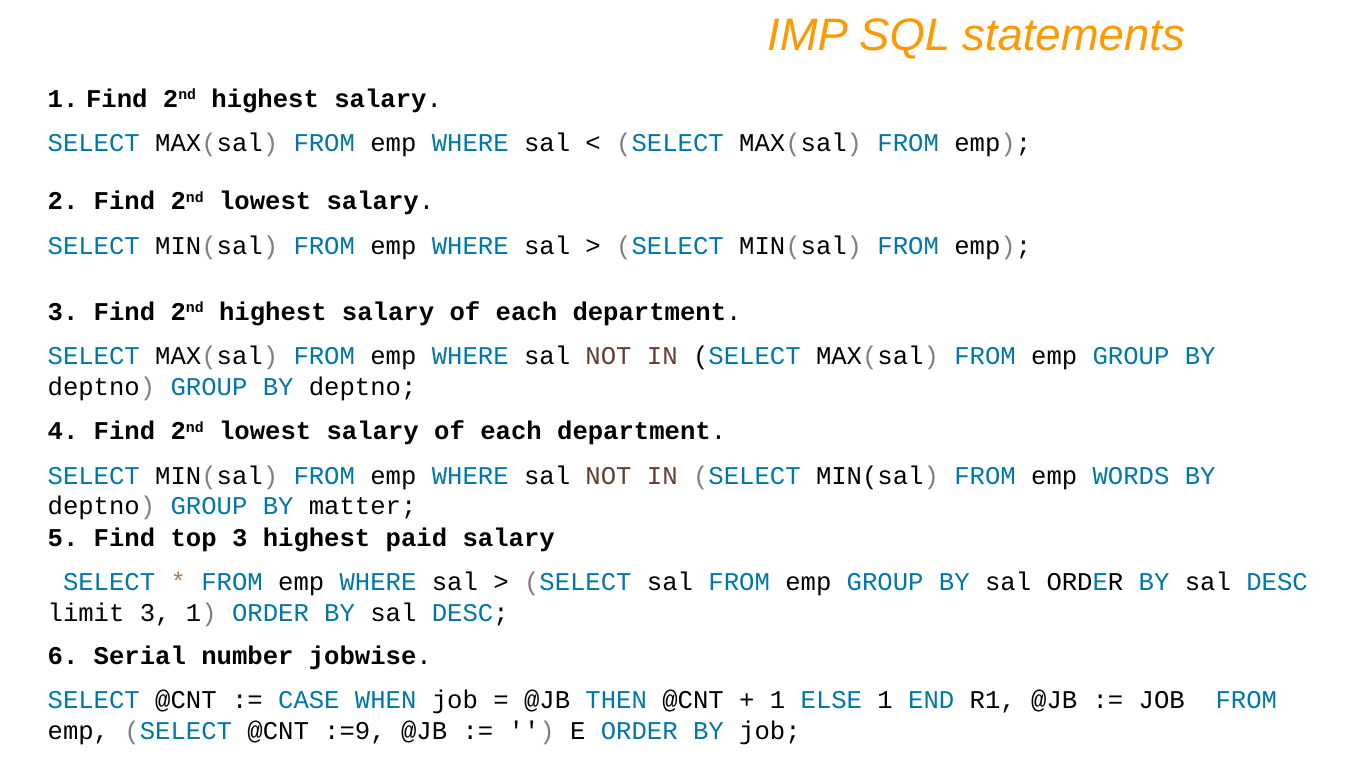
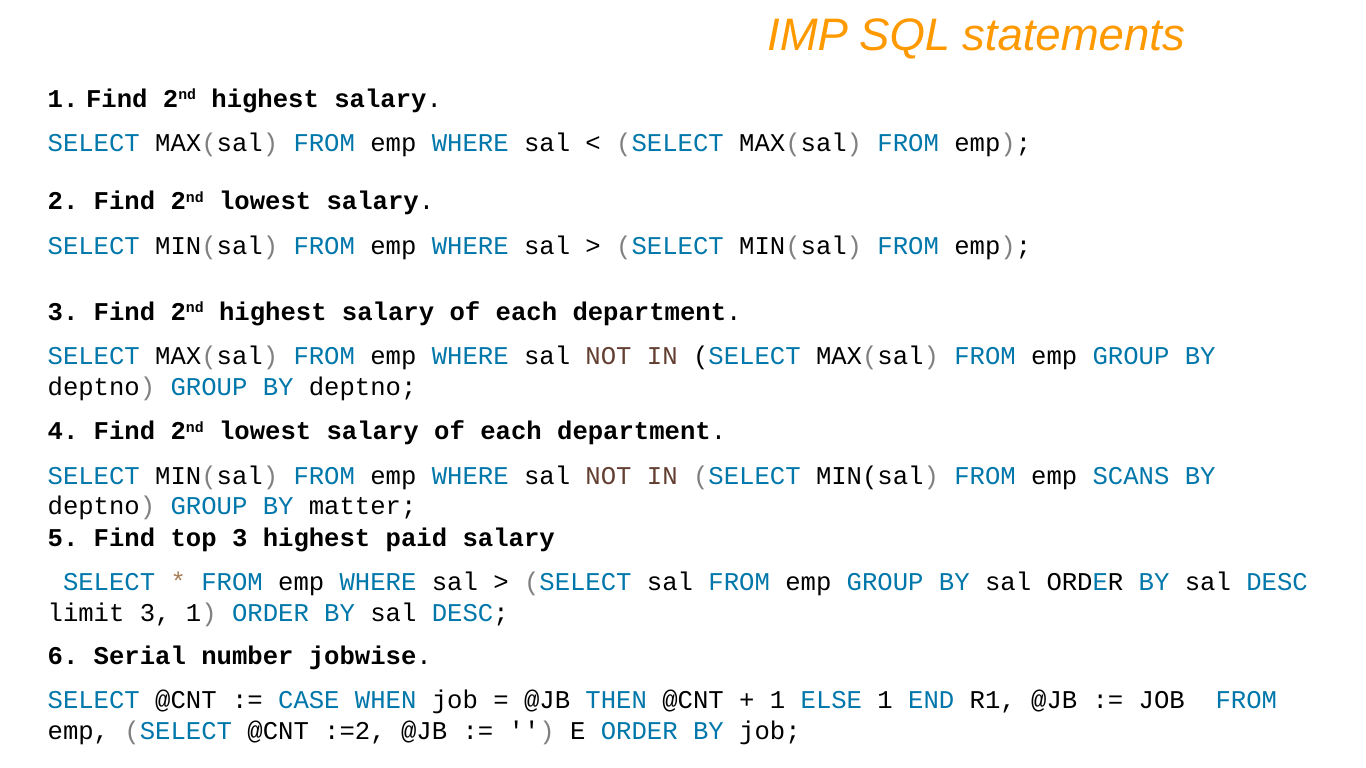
WORDS: WORDS -> SCANS
:=9: :=9 -> :=2
